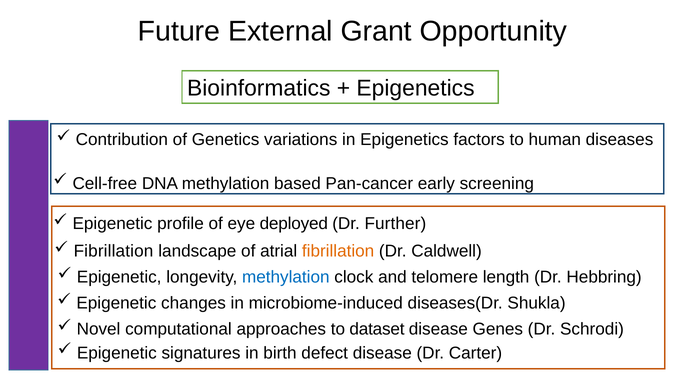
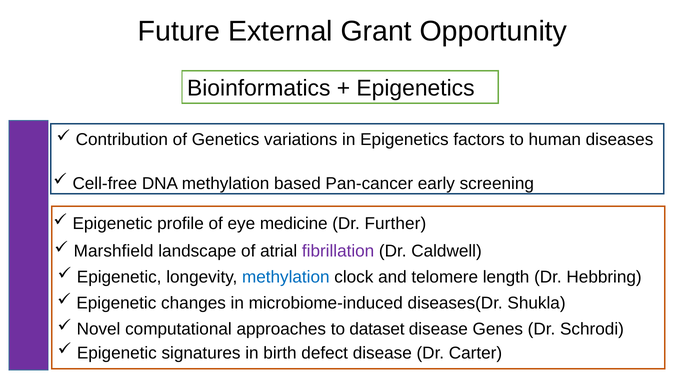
deployed: deployed -> medicine
Fibrillation at (113, 251): Fibrillation -> Marshfield
fibrillation at (338, 251) colour: orange -> purple
